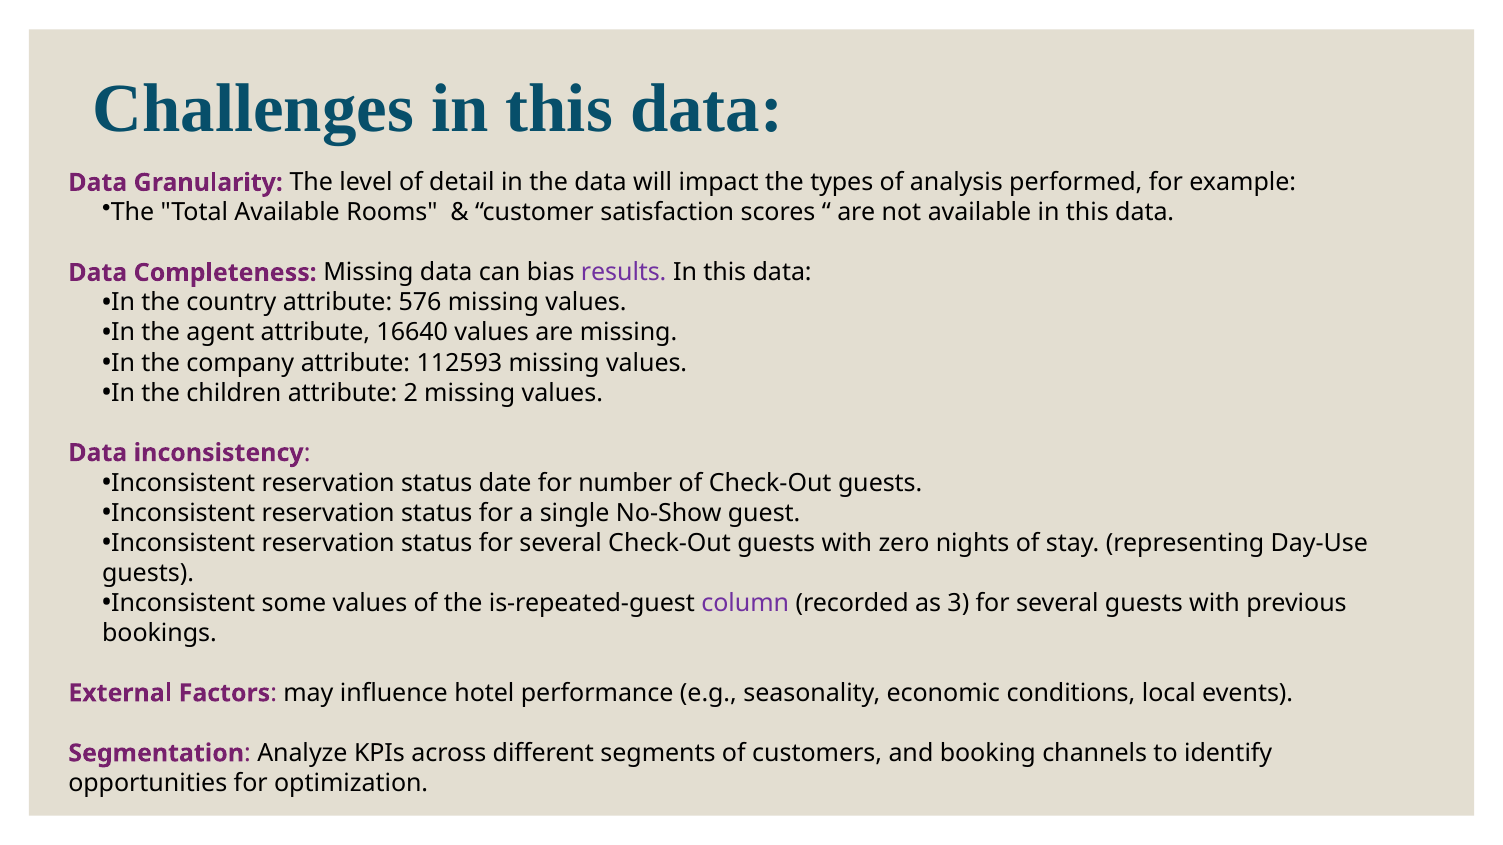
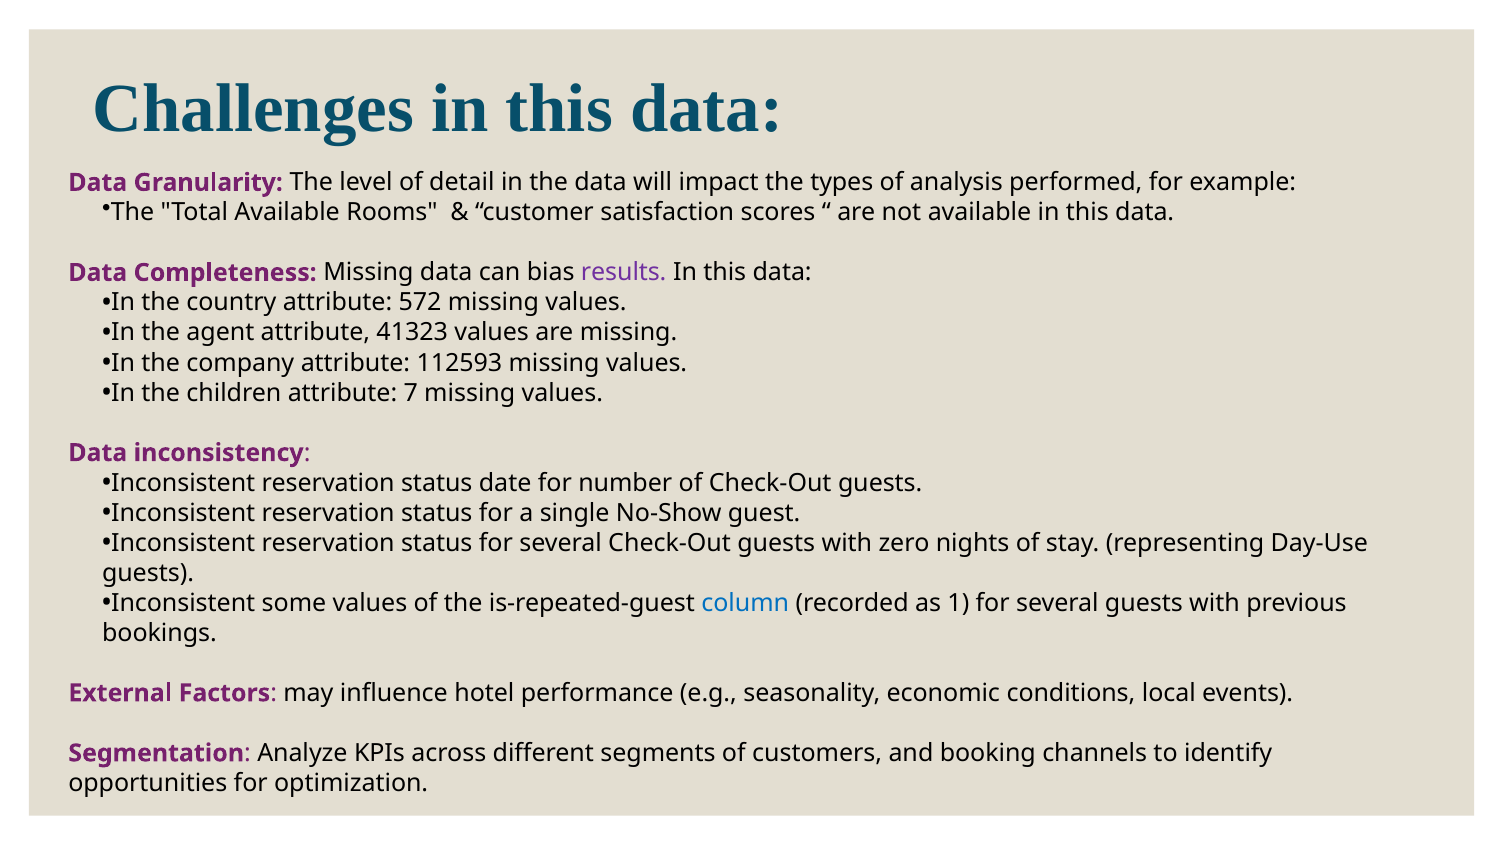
576: 576 -> 572
16640: 16640 -> 41323
2: 2 -> 7
column colour: purple -> blue
3: 3 -> 1
